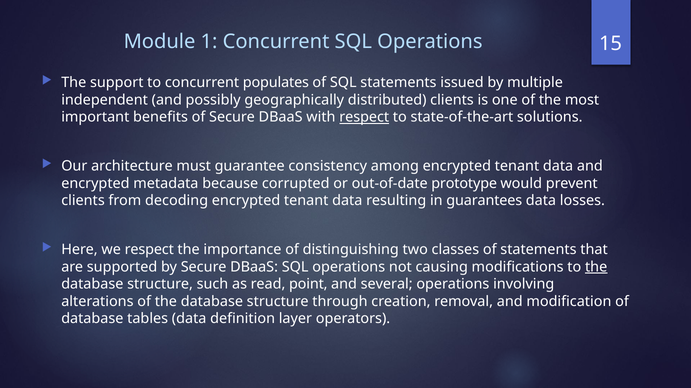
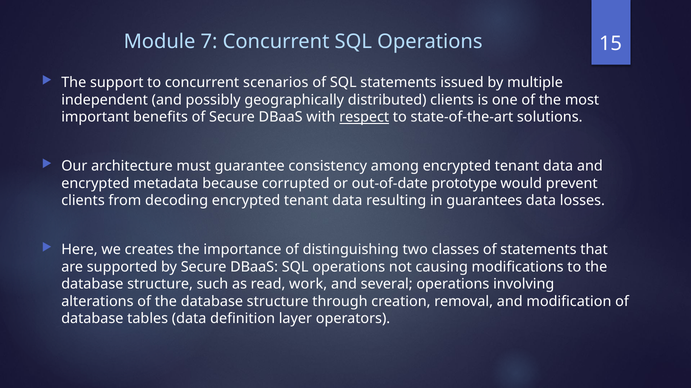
1: 1 -> 7
populates: populates -> scenarios
we respect: respect -> creates
the at (596, 267) underline: present -> none
point: point -> work
